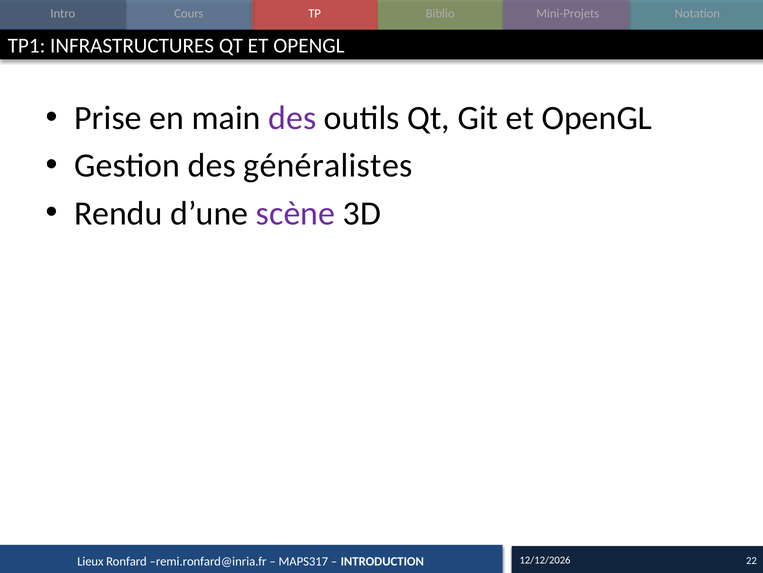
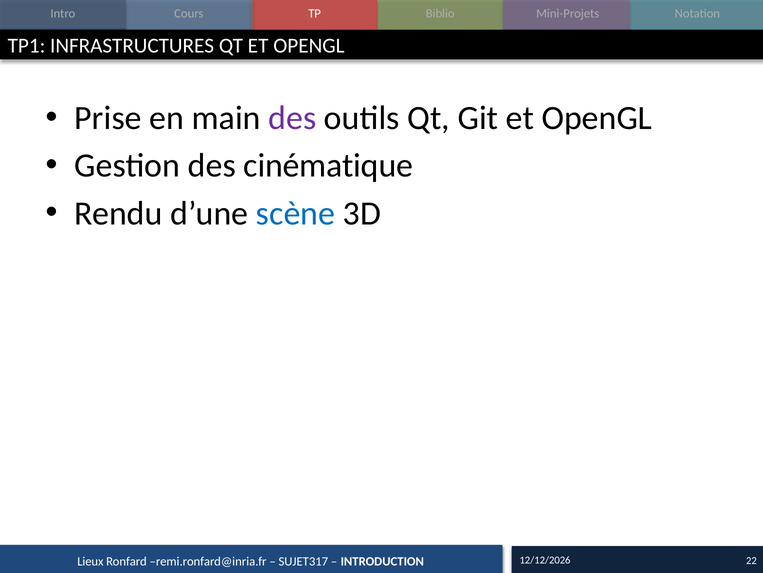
généralistes: généralistes -> cinématique
scène colour: purple -> blue
MAPS317: MAPS317 -> SUJET317
